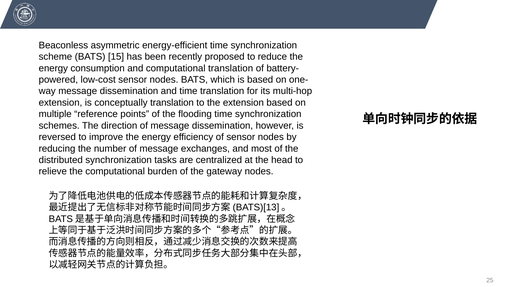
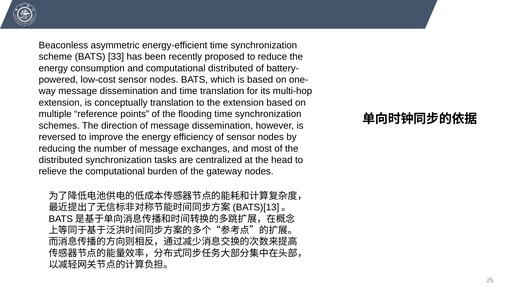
15: 15 -> 33
computational translation: translation -> distributed
